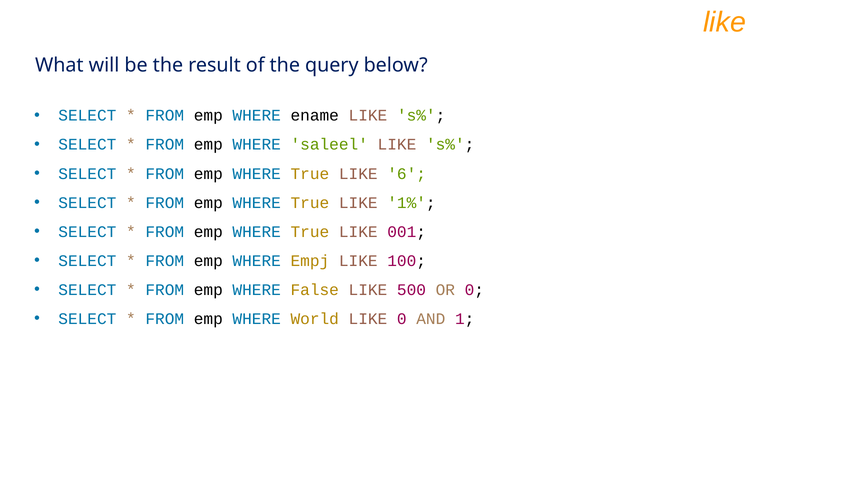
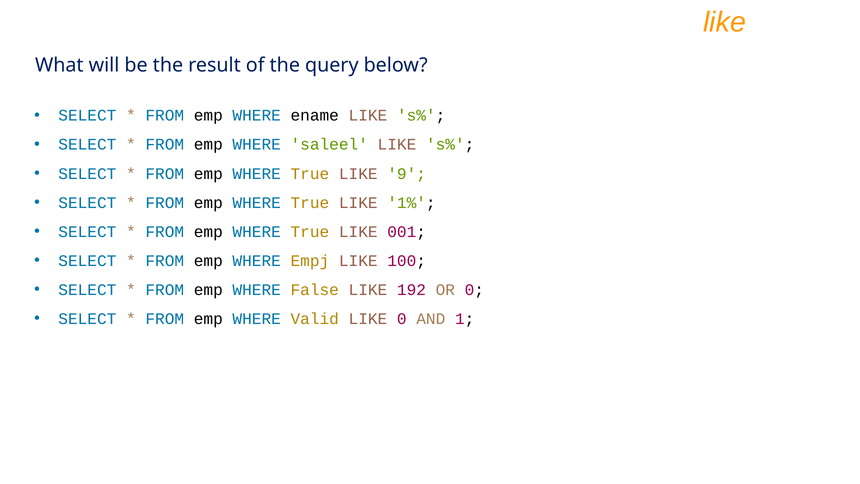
6: 6 -> 9
500: 500 -> 192
World: World -> Valid
